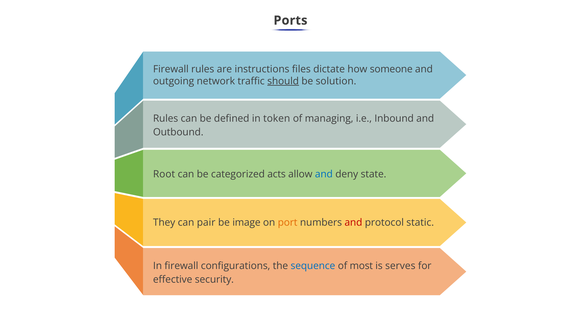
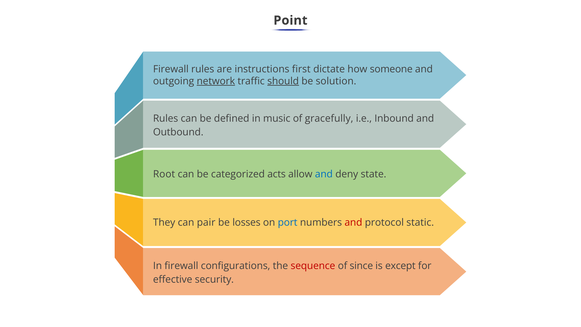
Ports: Ports -> Point
files: files -> first
network underline: none -> present
token: token -> music
managing: managing -> gracefully
image: image -> losses
port colour: orange -> blue
sequence colour: blue -> red
most: most -> since
serves: serves -> except
